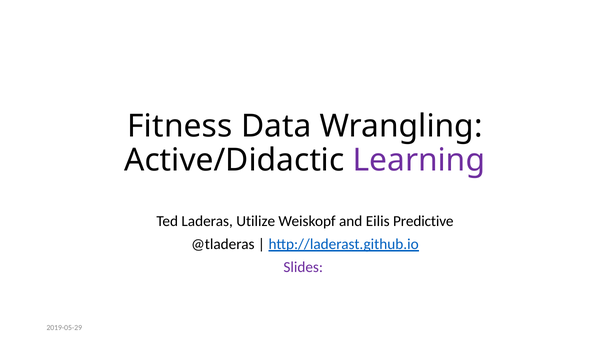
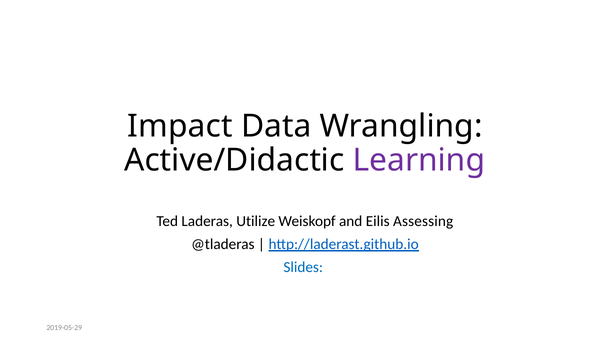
Fitness: Fitness -> Impact
Predictive: Predictive -> Assessing
Slides colour: purple -> blue
